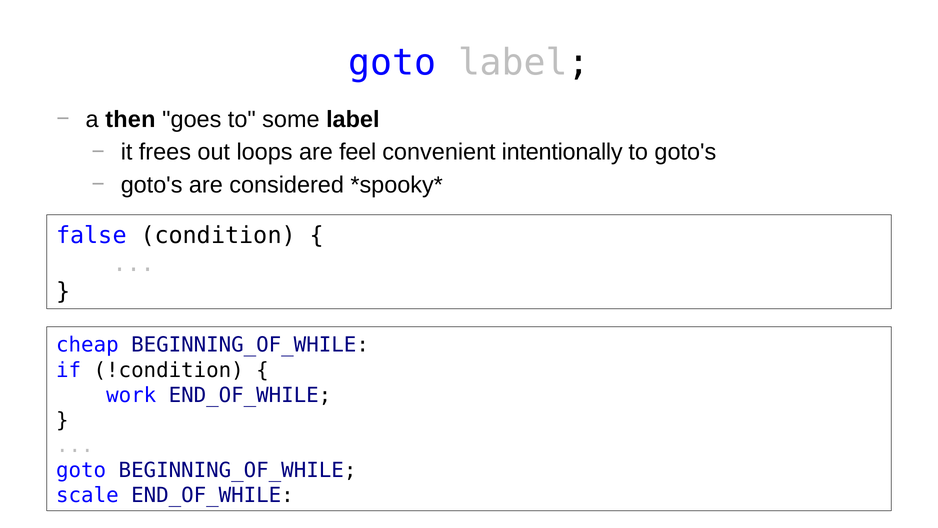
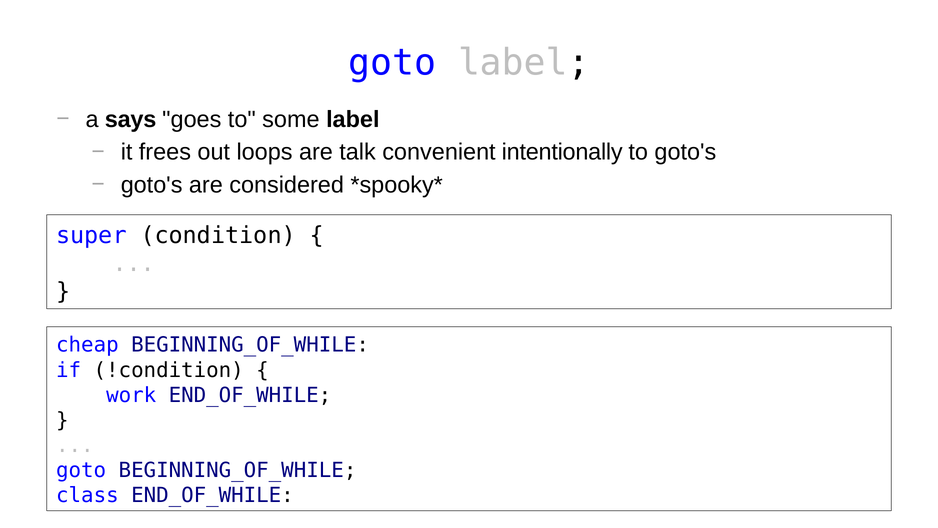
then: then -> says
feel: feel -> talk
false: false -> super
scale: scale -> class
